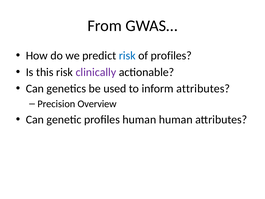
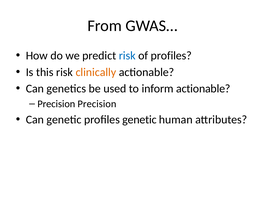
clinically colour: purple -> orange
inform attributes: attributes -> actionable
Precision Overview: Overview -> Precision
profiles human: human -> genetic
